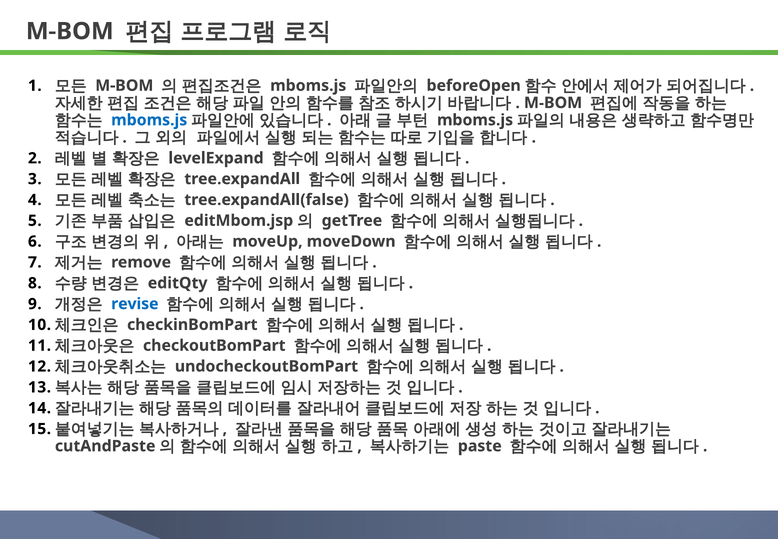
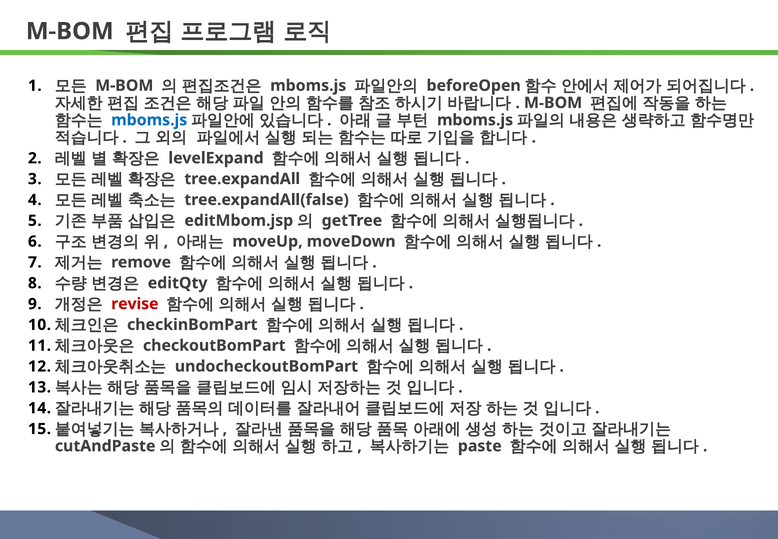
revise colour: blue -> red
